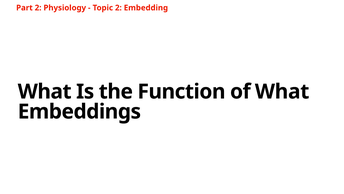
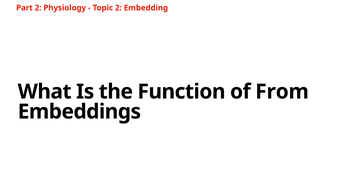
of What: What -> From
